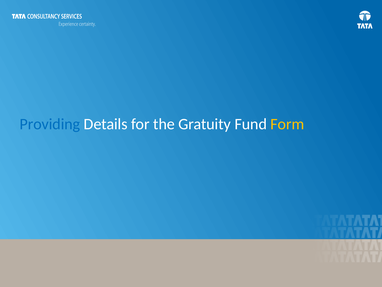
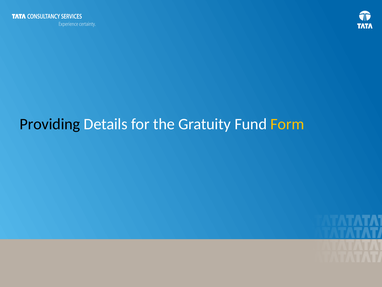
Providing colour: blue -> black
